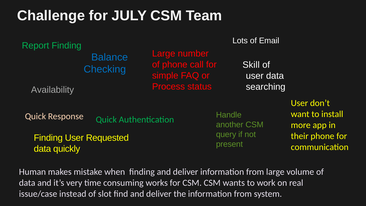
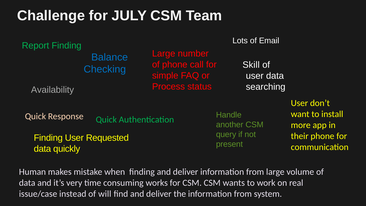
slot: slot -> will
